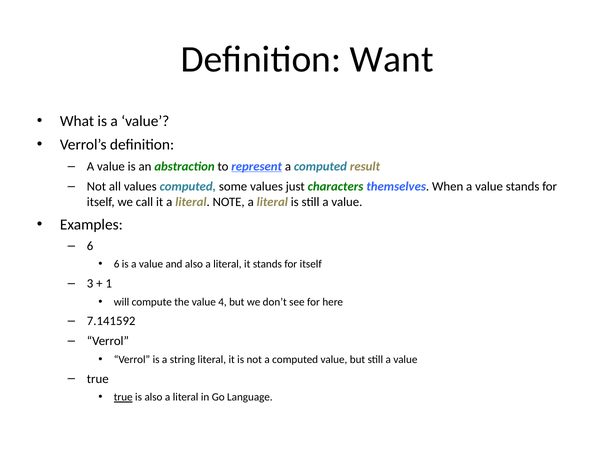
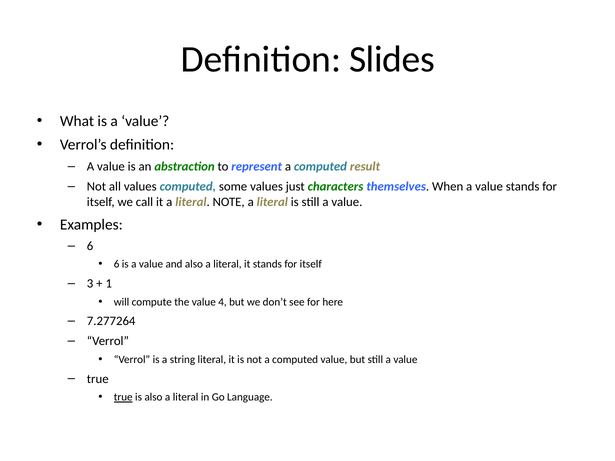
Want: Want -> Slides
represent underline: present -> none
7.141592: 7.141592 -> 7.277264
